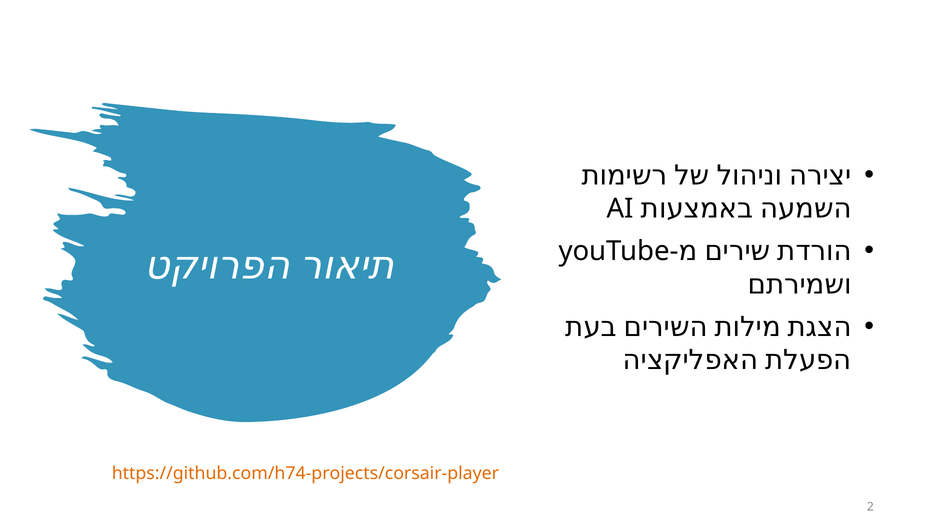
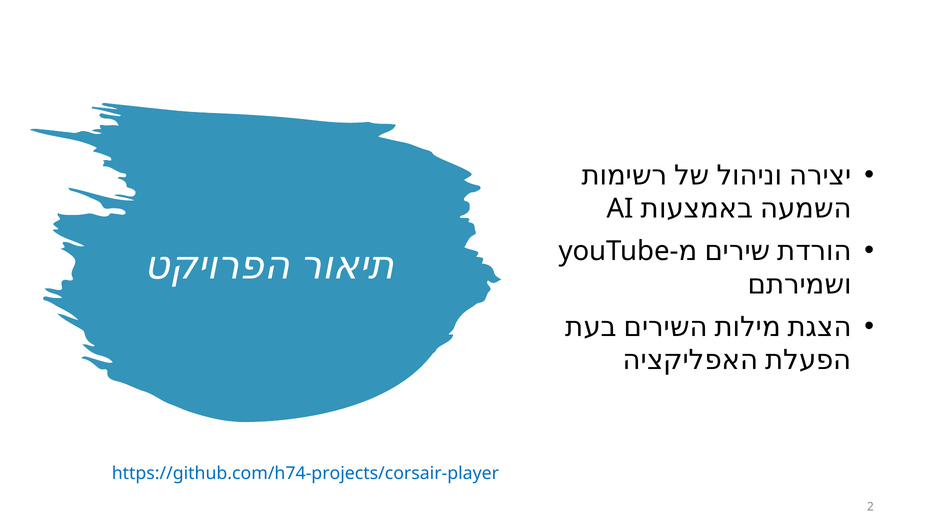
https://github.com/h74-projects/corsair-player colour: orange -> blue
